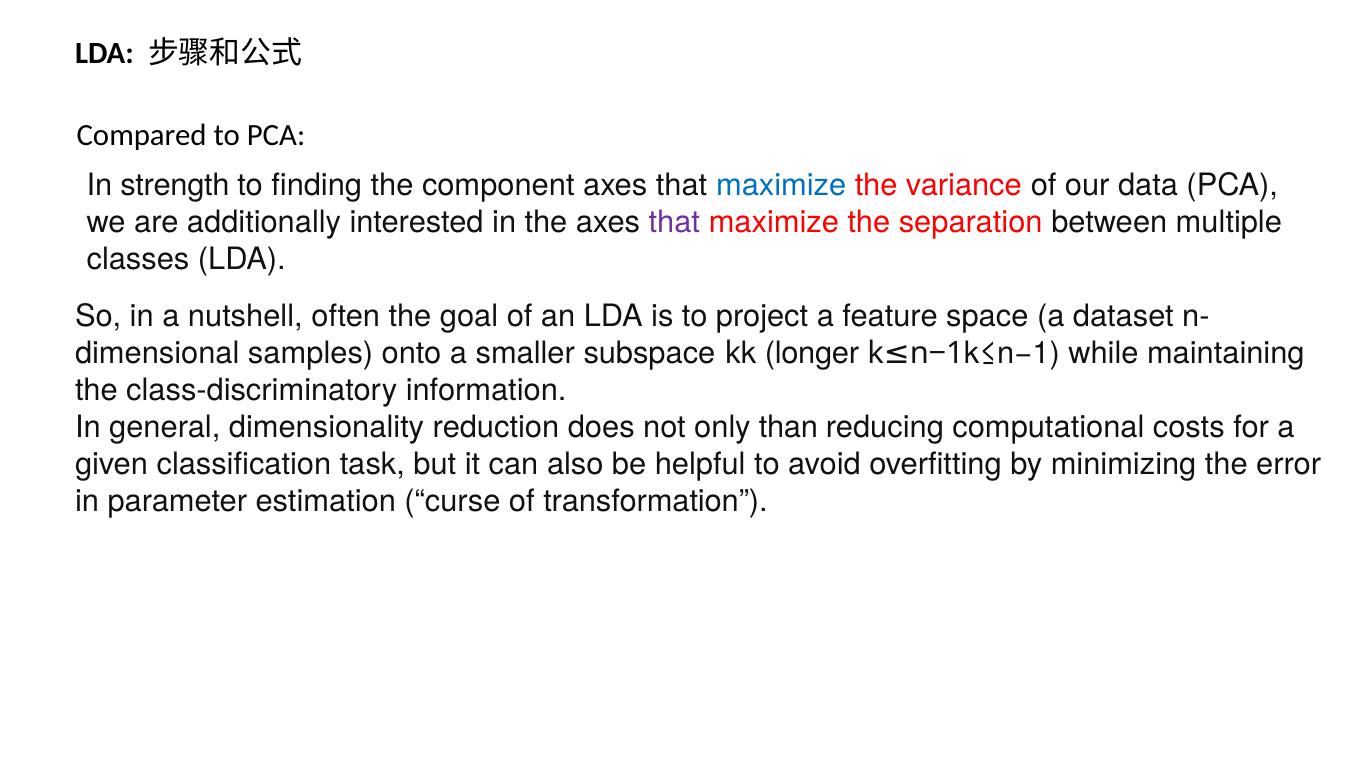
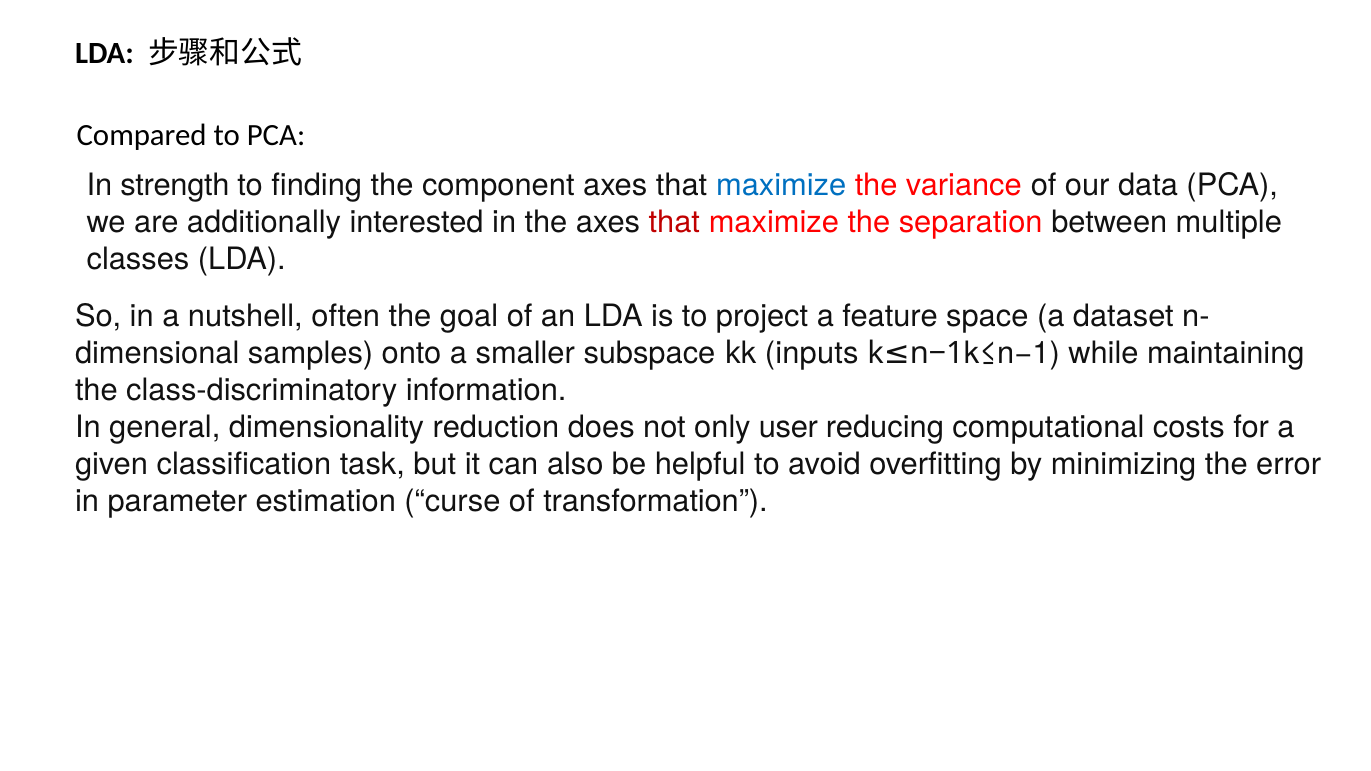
that at (674, 222) colour: purple -> red
longer: longer -> inputs
than: than -> user
